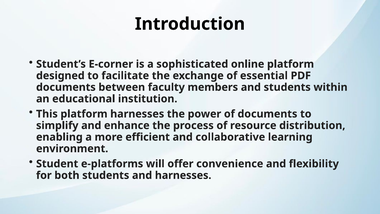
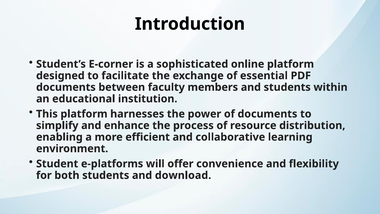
and harnesses: harnesses -> download
